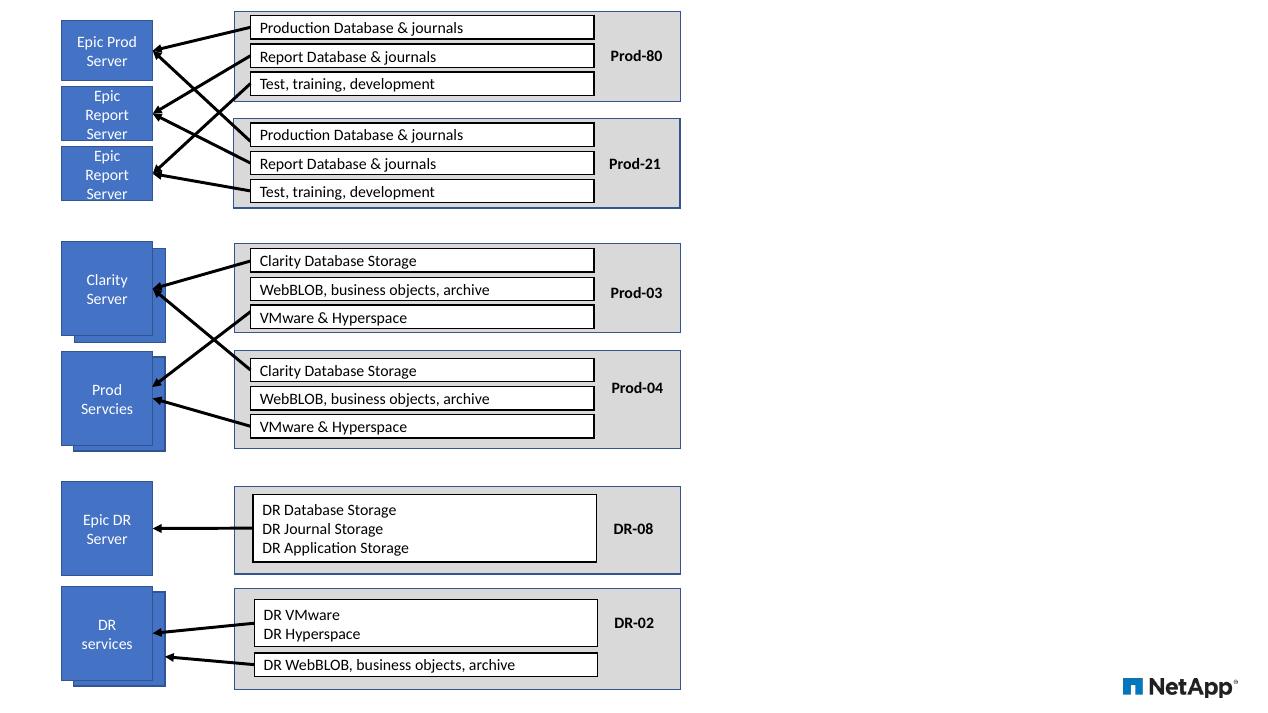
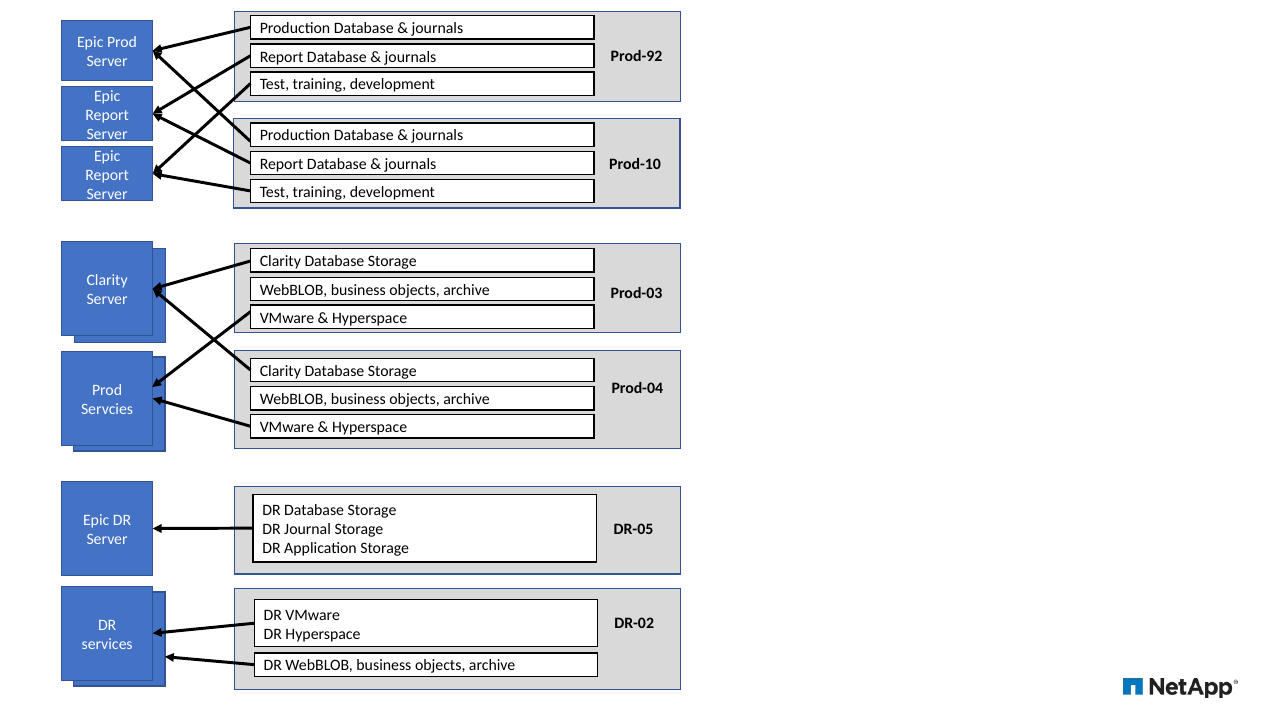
Prod-80: Prod-80 -> Prod-92
Prod-21: Prod-21 -> Prod-10
DR-08: DR-08 -> DR-05
